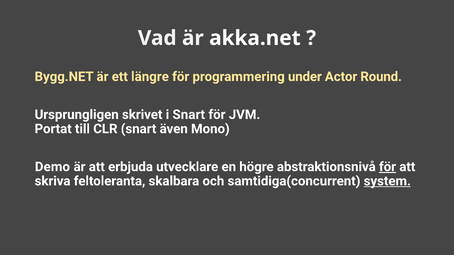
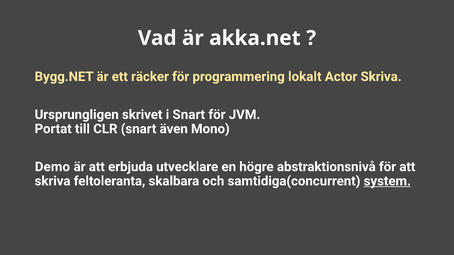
längre: längre -> räcker
under: under -> lokalt
Actor Round: Round -> Skriva
för at (388, 167) underline: present -> none
